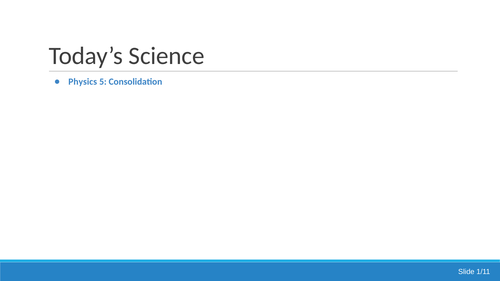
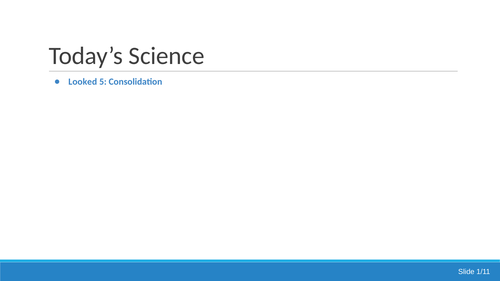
Physics: Physics -> Looked
